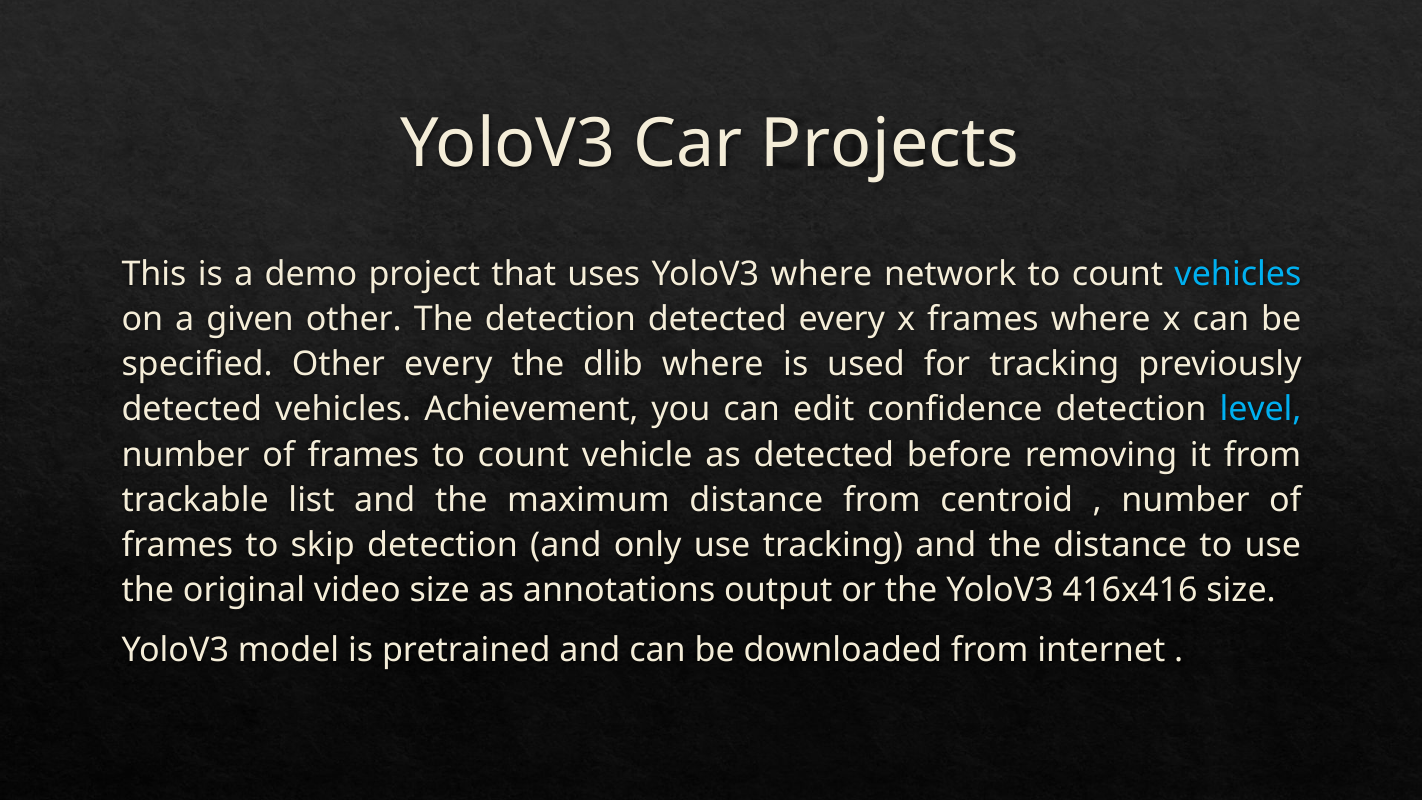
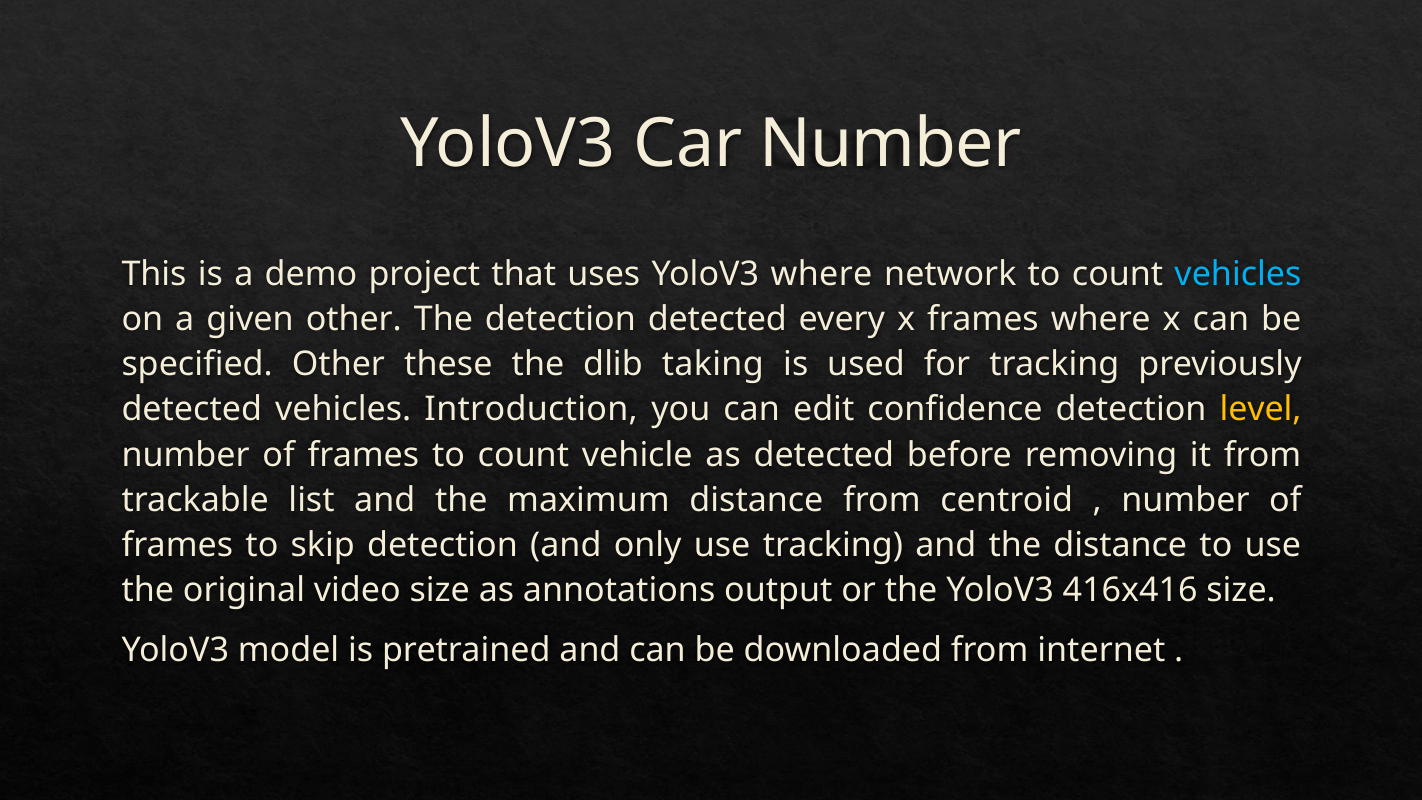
Car Projects: Projects -> Number
Other every: every -> these
dlib where: where -> taking
Achievement: Achievement -> Introduction
level colour: light blue -> yellow
